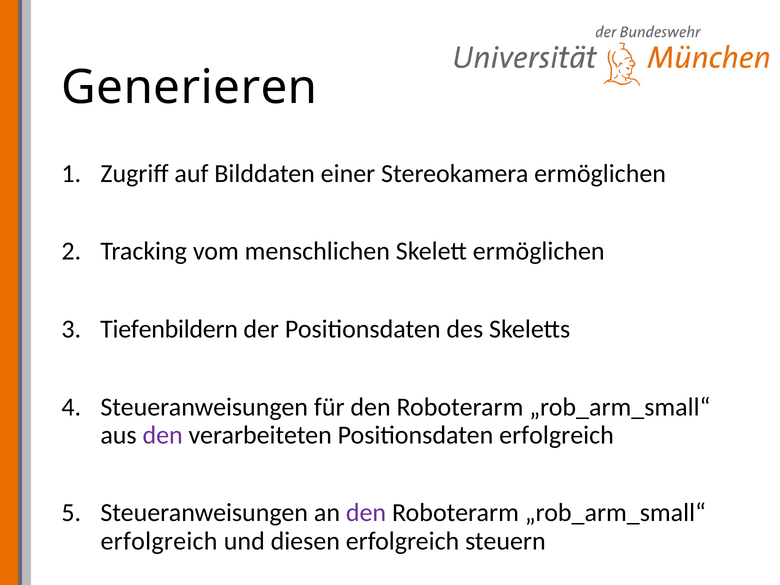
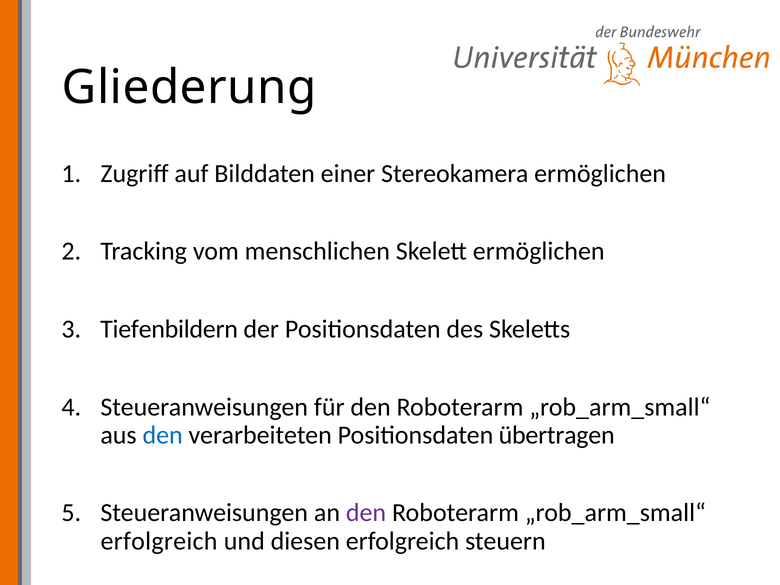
Generieren: Generieren -> Gliederung
den at (163, 435) colour: purple -> blue
Positionsdaten erfolgreich: erfolgreich -> übertragen
